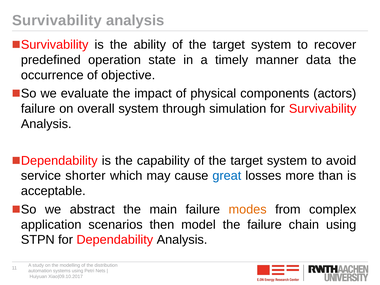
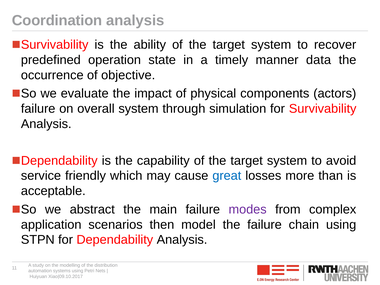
Survivability at (57, 20): Survivability -> Coordination
shorter: shorter -> friendly
modes colour: orange -> purple
